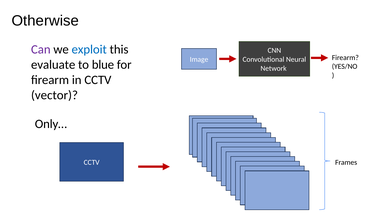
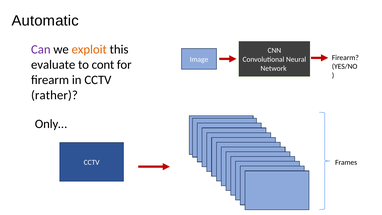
Otherwise: Otherwise -> Automatic
exploit colour: blue -> orange
blue: blue -> cont
vector: vector -> rather
